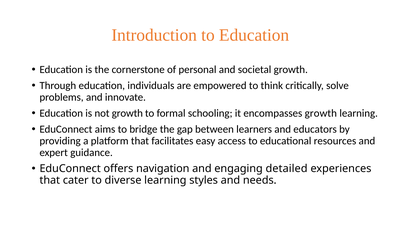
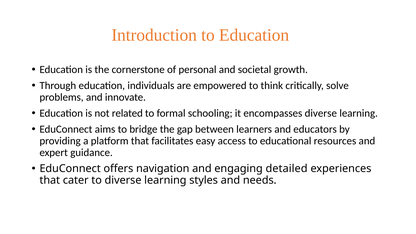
not growth: growth -> related
encompasses growth: growth -> diverse
